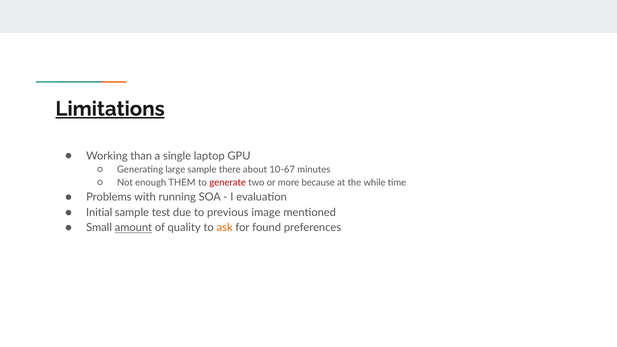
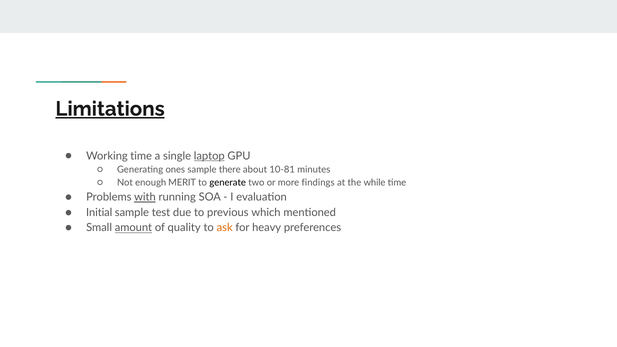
Working than: than -> time
laptop underline: none -> present
large: large -> ones
10-67: 10-67 -> 10-81
THEM: THEM -> MERIT
generate colour: red -> black
because: because -> findings
with underline: none -> present
image: image -> which
found: found -> heavy
